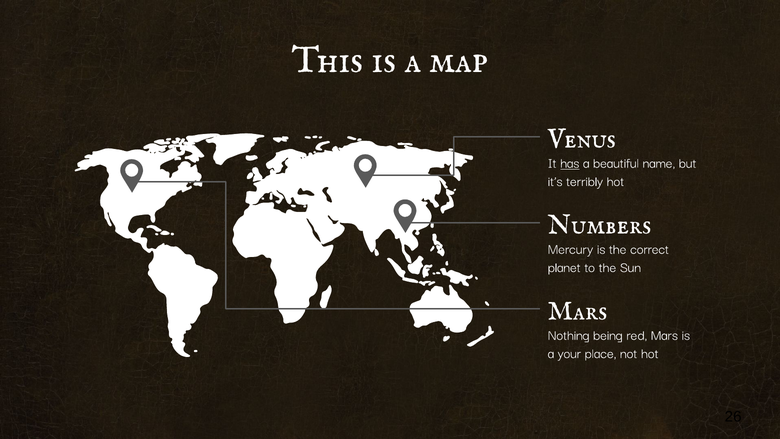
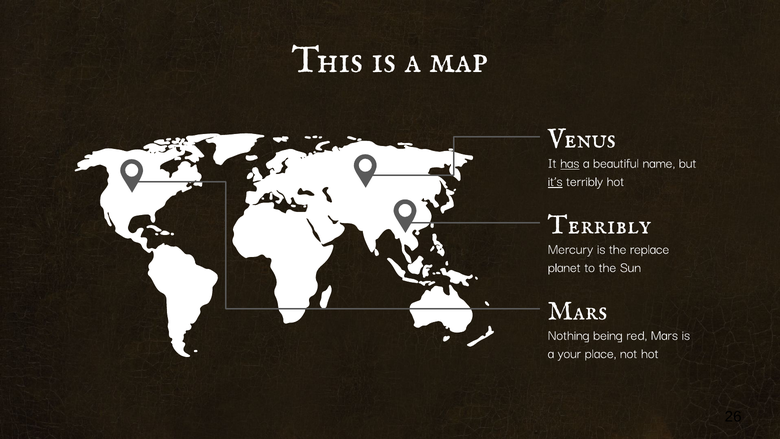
it’s underline: none -> present
Numbers at (600, 225): Numbers -> Terribly
correct: correct -> replace
